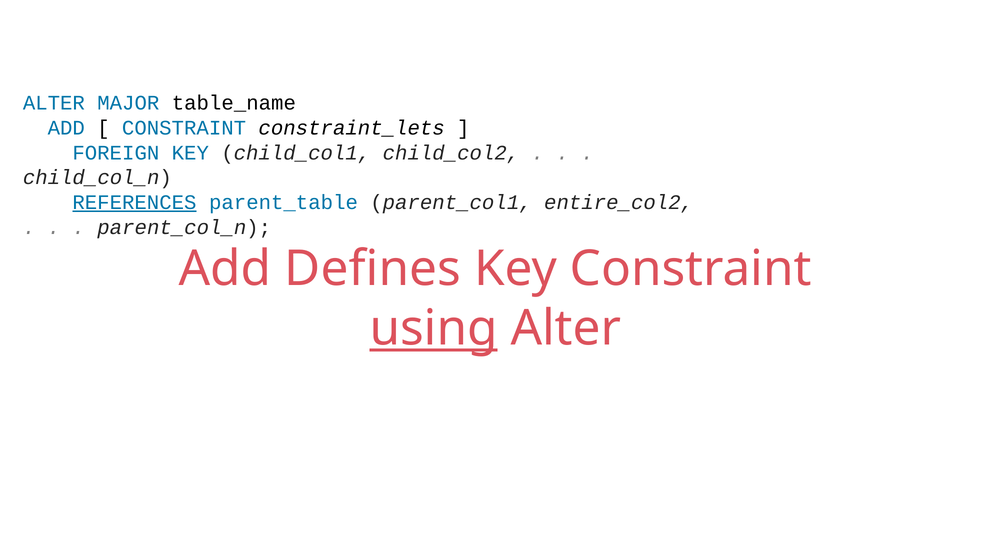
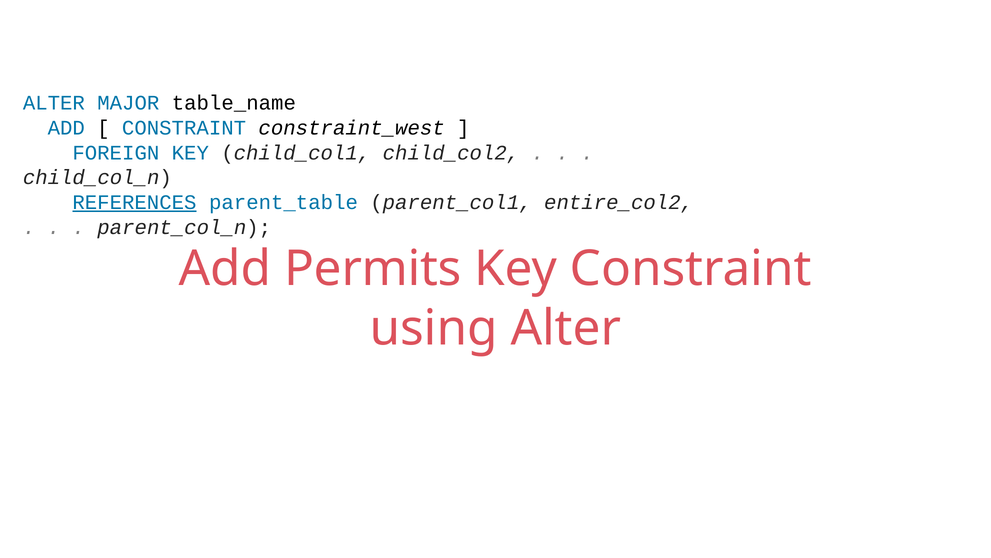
constraint_lets: constraint_lets -> constraint_west
Defines: Defines -> Permits
using underline: present -> none
